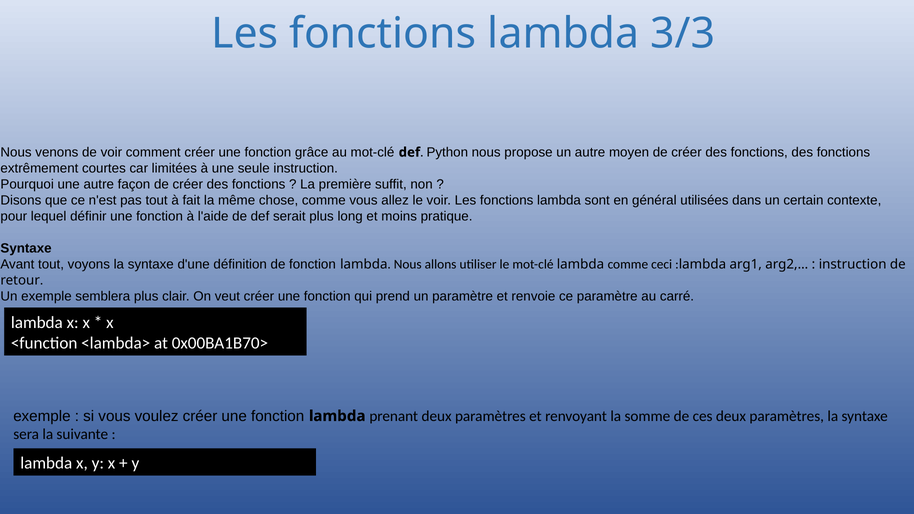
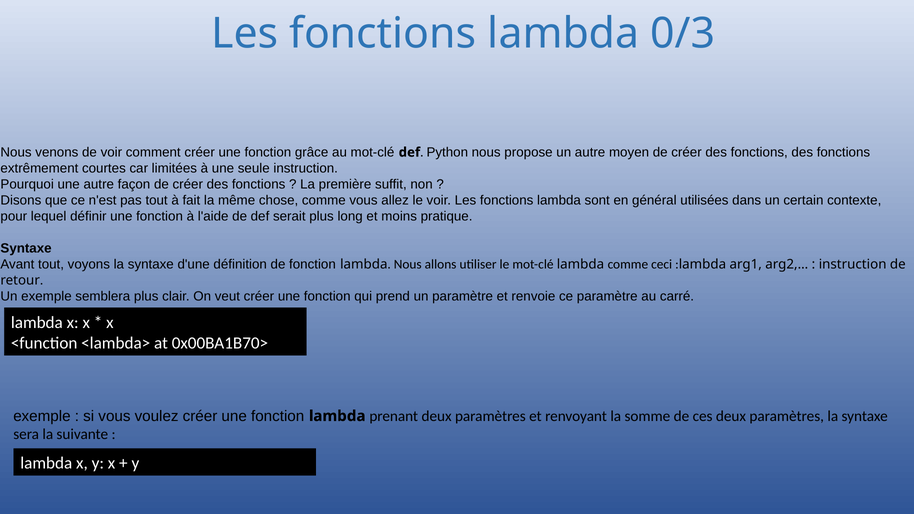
3/3: 3/3 -> 0/3
